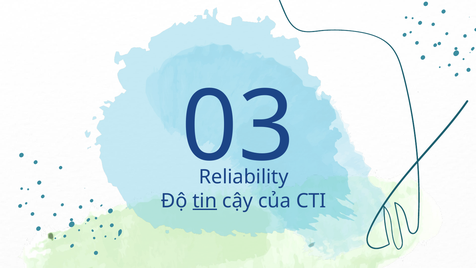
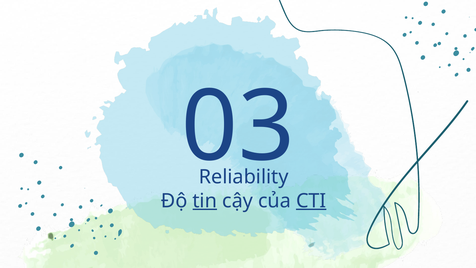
CTI underline: none -> present
